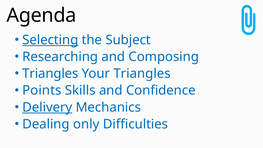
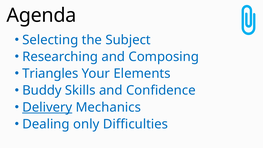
Selecting underline: present -> none
Your Triangles: Triangles -> Elements
Points: Points -> Buddy
